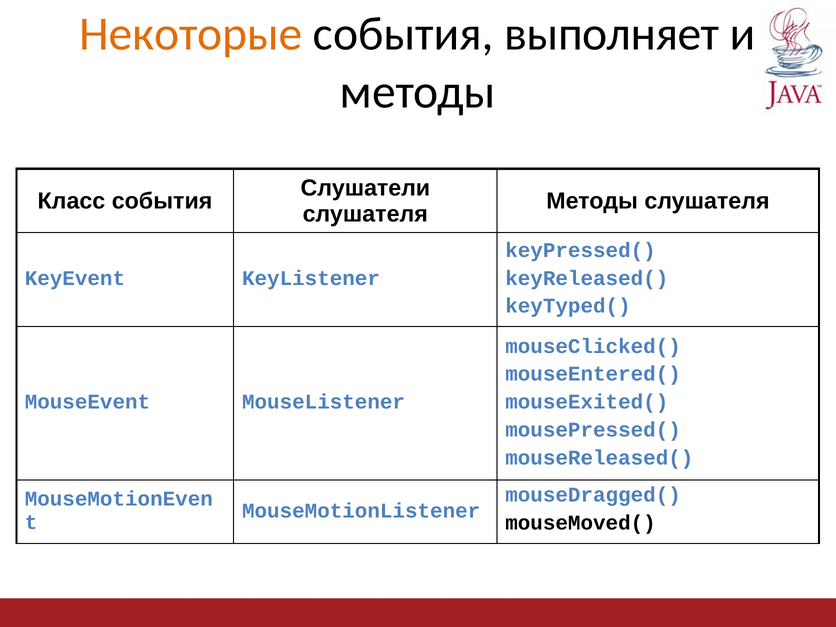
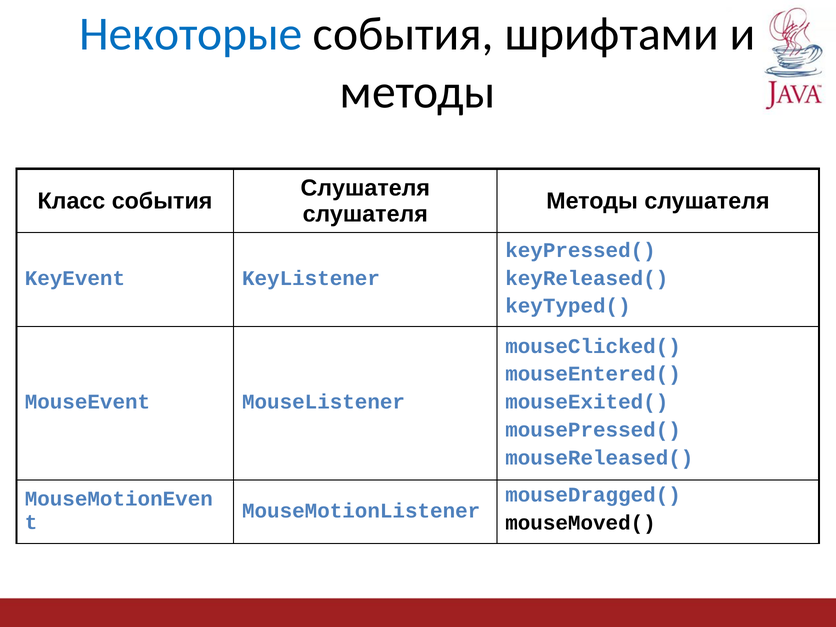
Некоторые colour: orange -> blue
выполняет: выполняет -> шрифтами
Слушатели at (365, 188): Слушатели -> Слушателя
